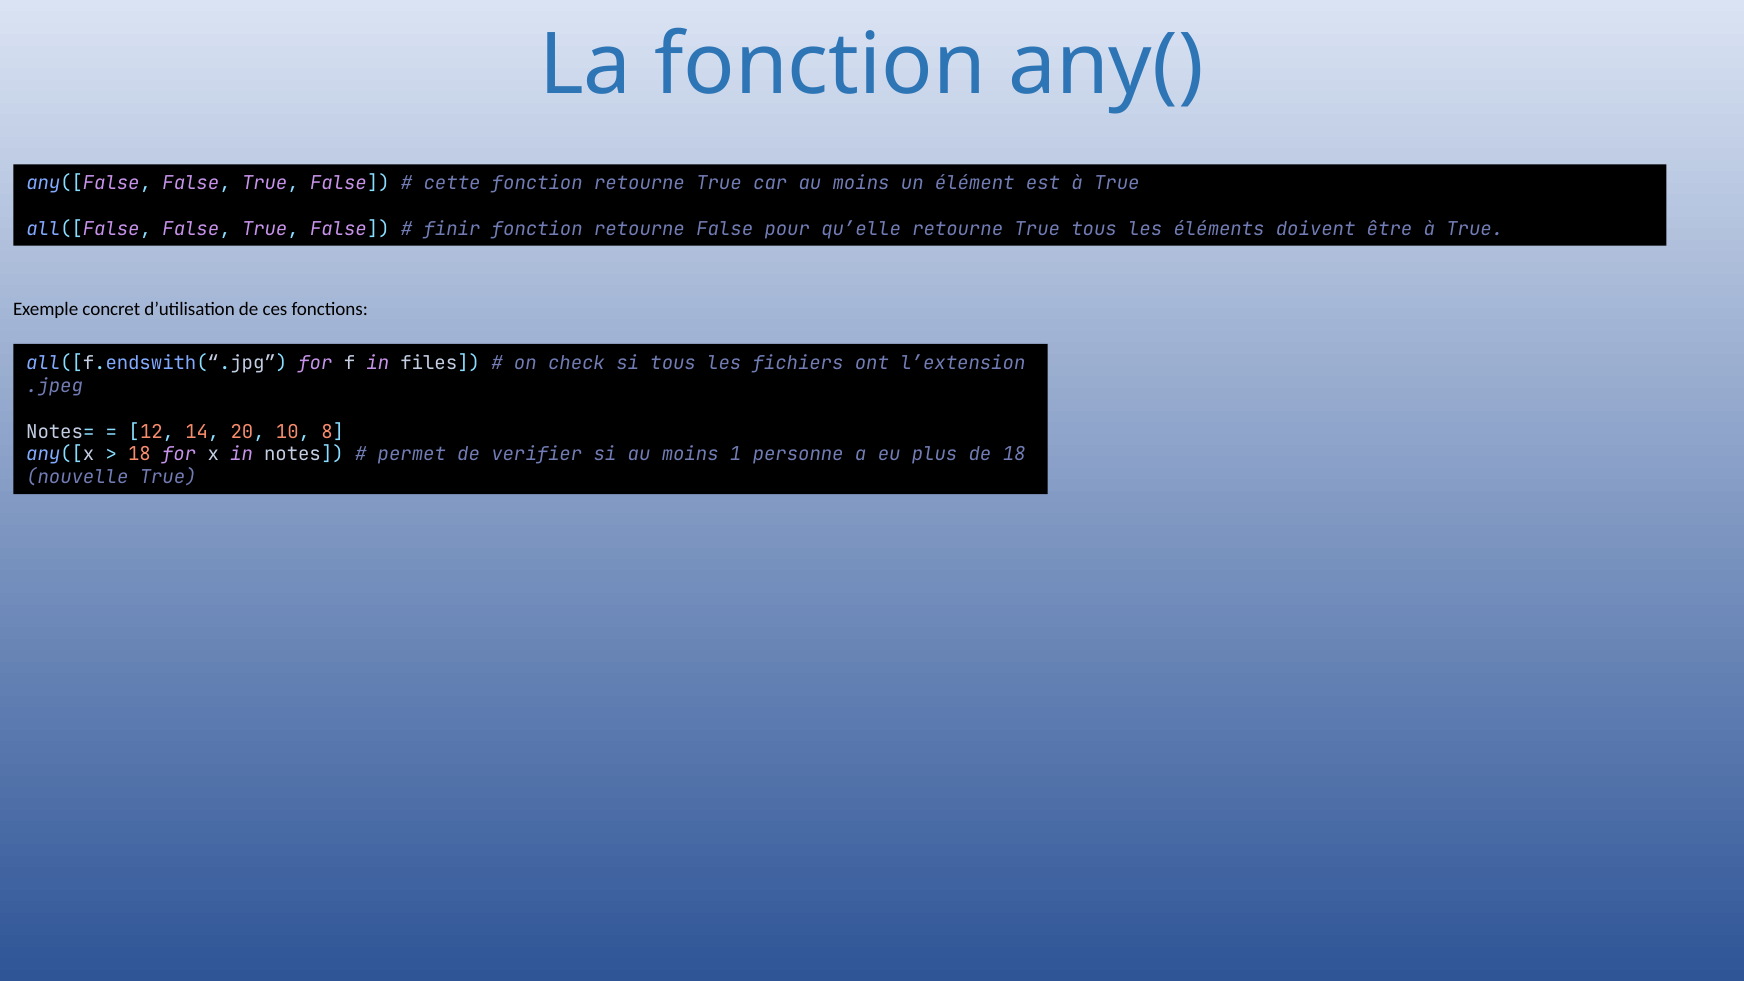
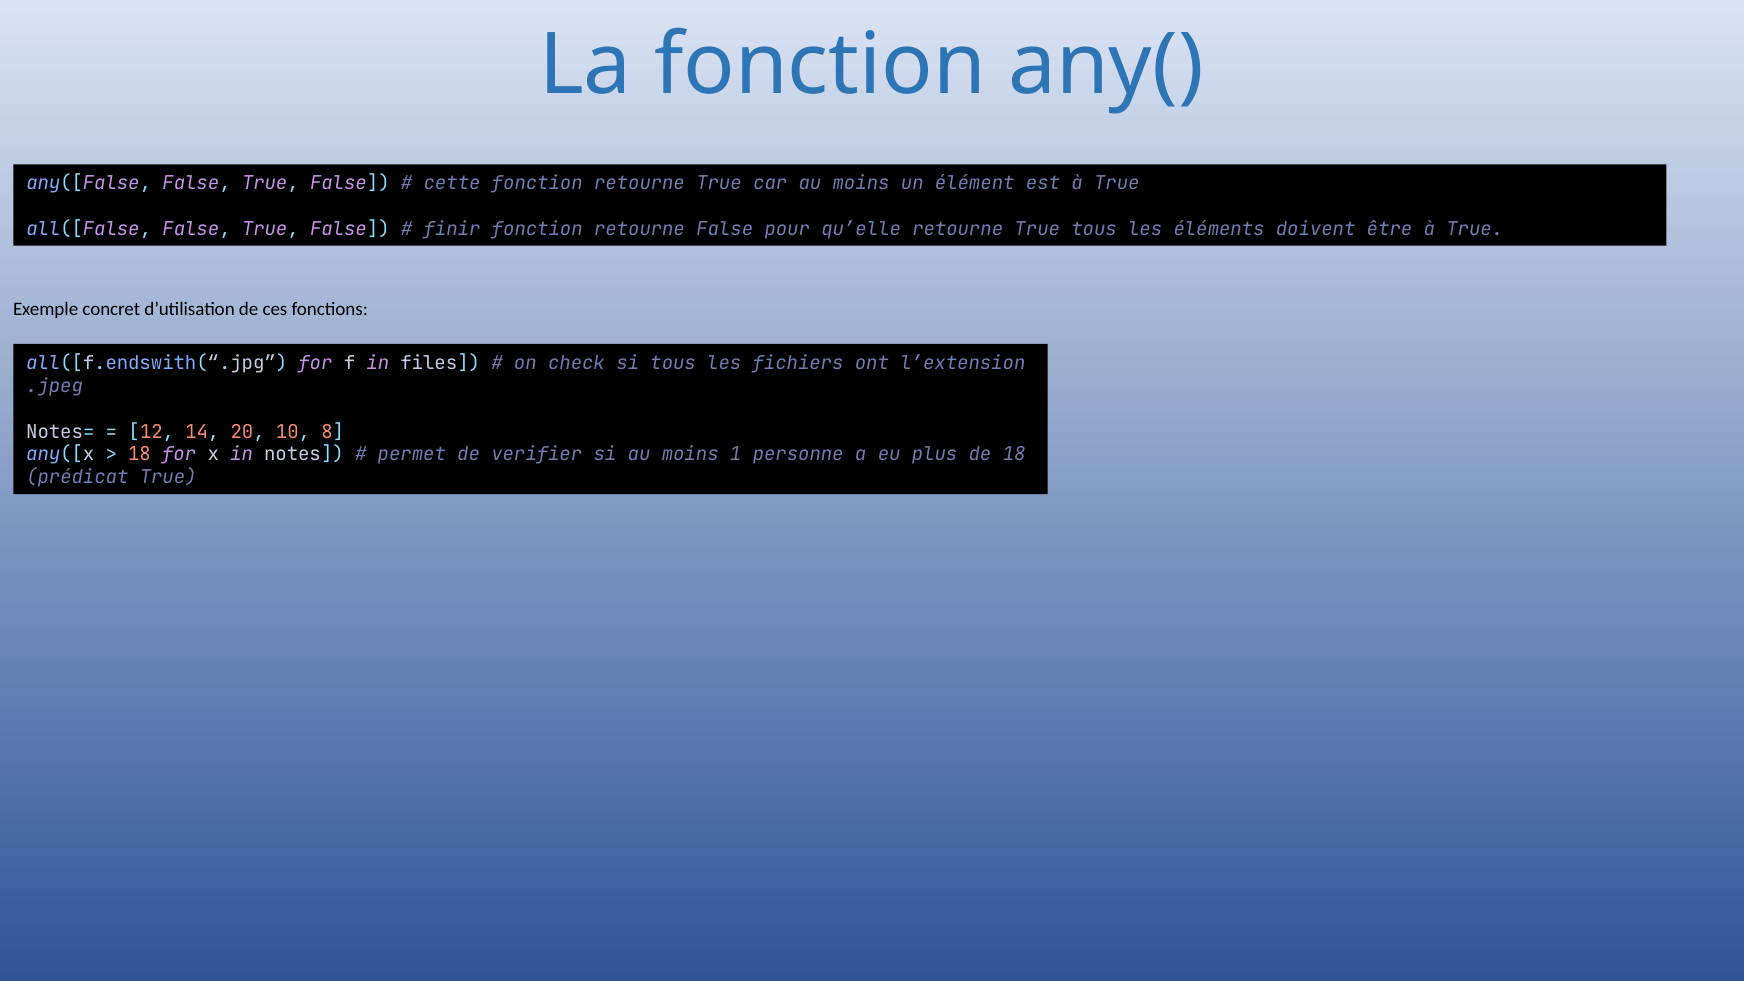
nouvelle: nouvelle -> prédicat
